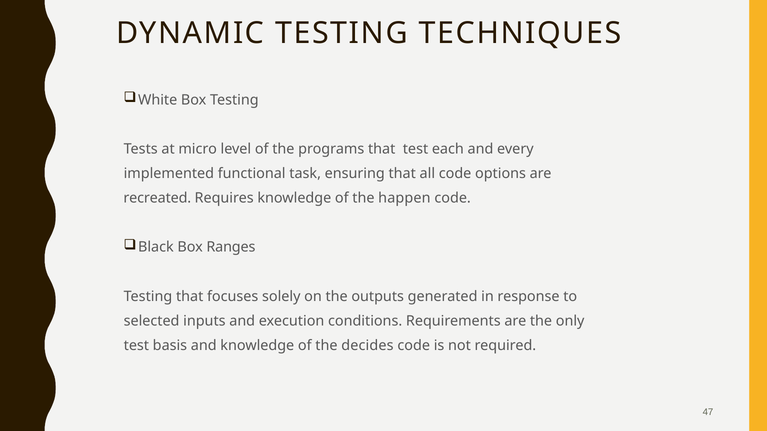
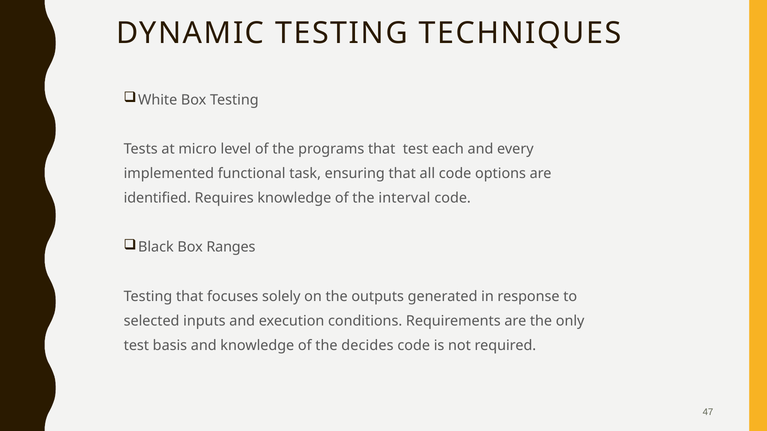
recreated: recreated -> identified
happen: happen -> interval
